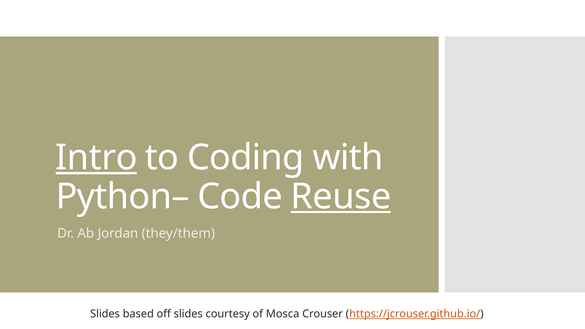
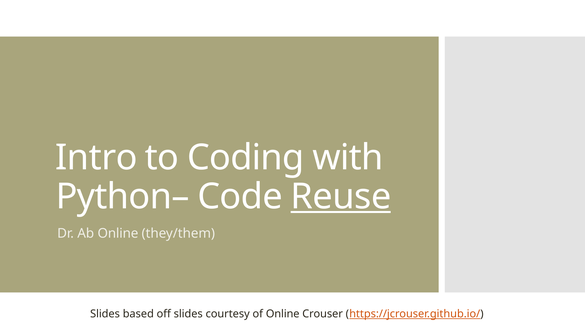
Intro underline: present -> none
Ab Jordan: Jordan -> Online
of Mosca: Mosca -> Online
